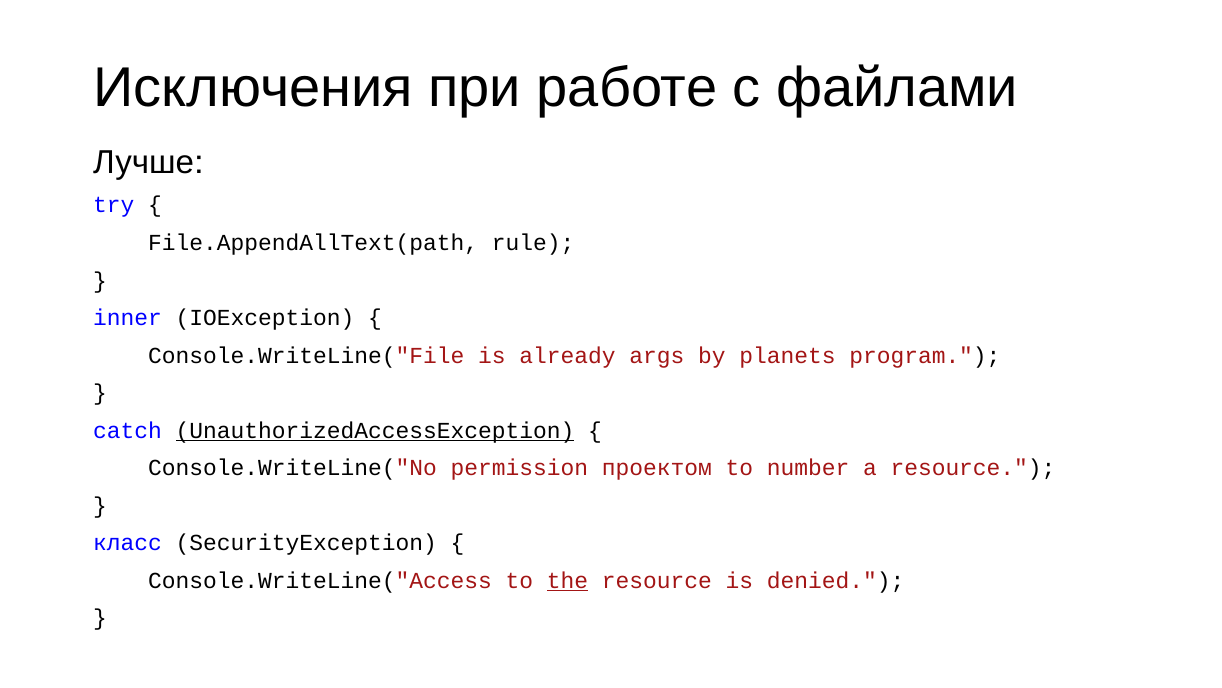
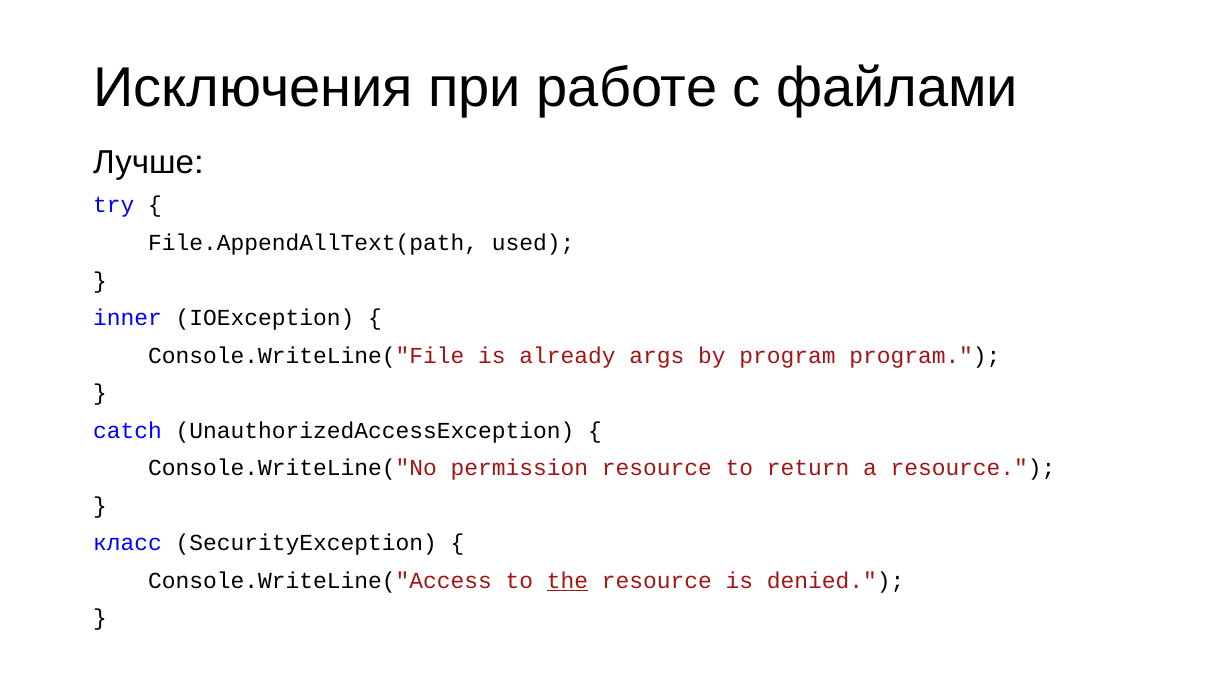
rule: rule -> used
by planets: planets -> program
UnauthorizedAccessException underline: present -> none
permission проектом: проектом -> resource
number: number -> return
